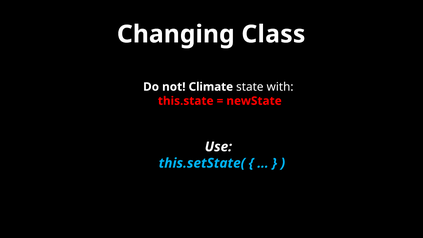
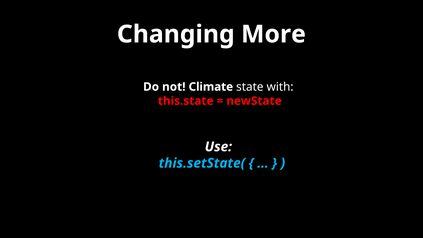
Class: Class -> More
